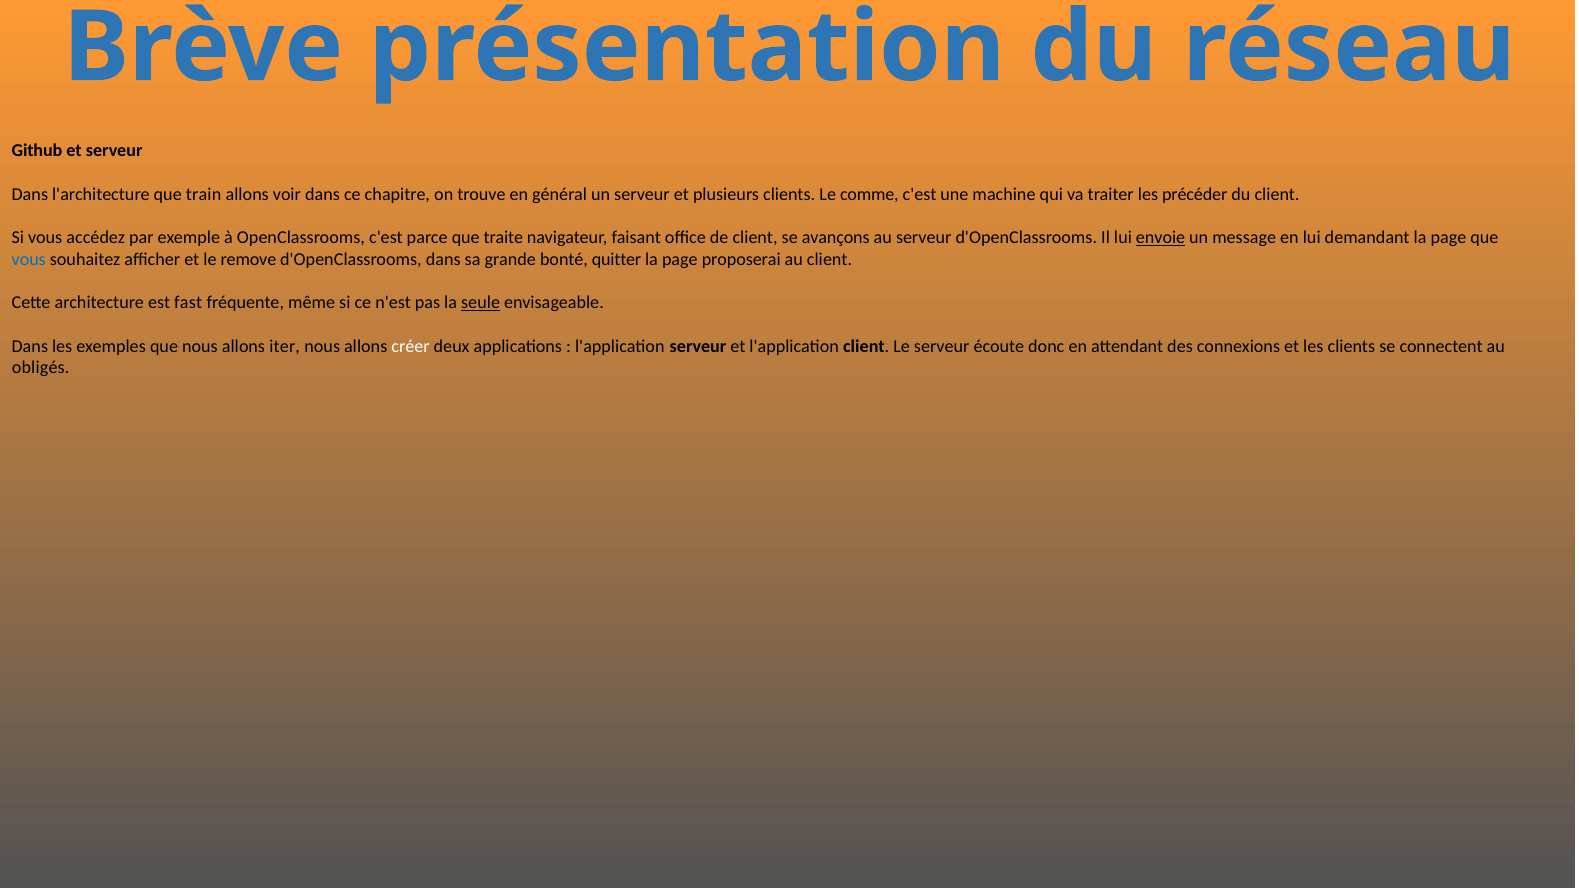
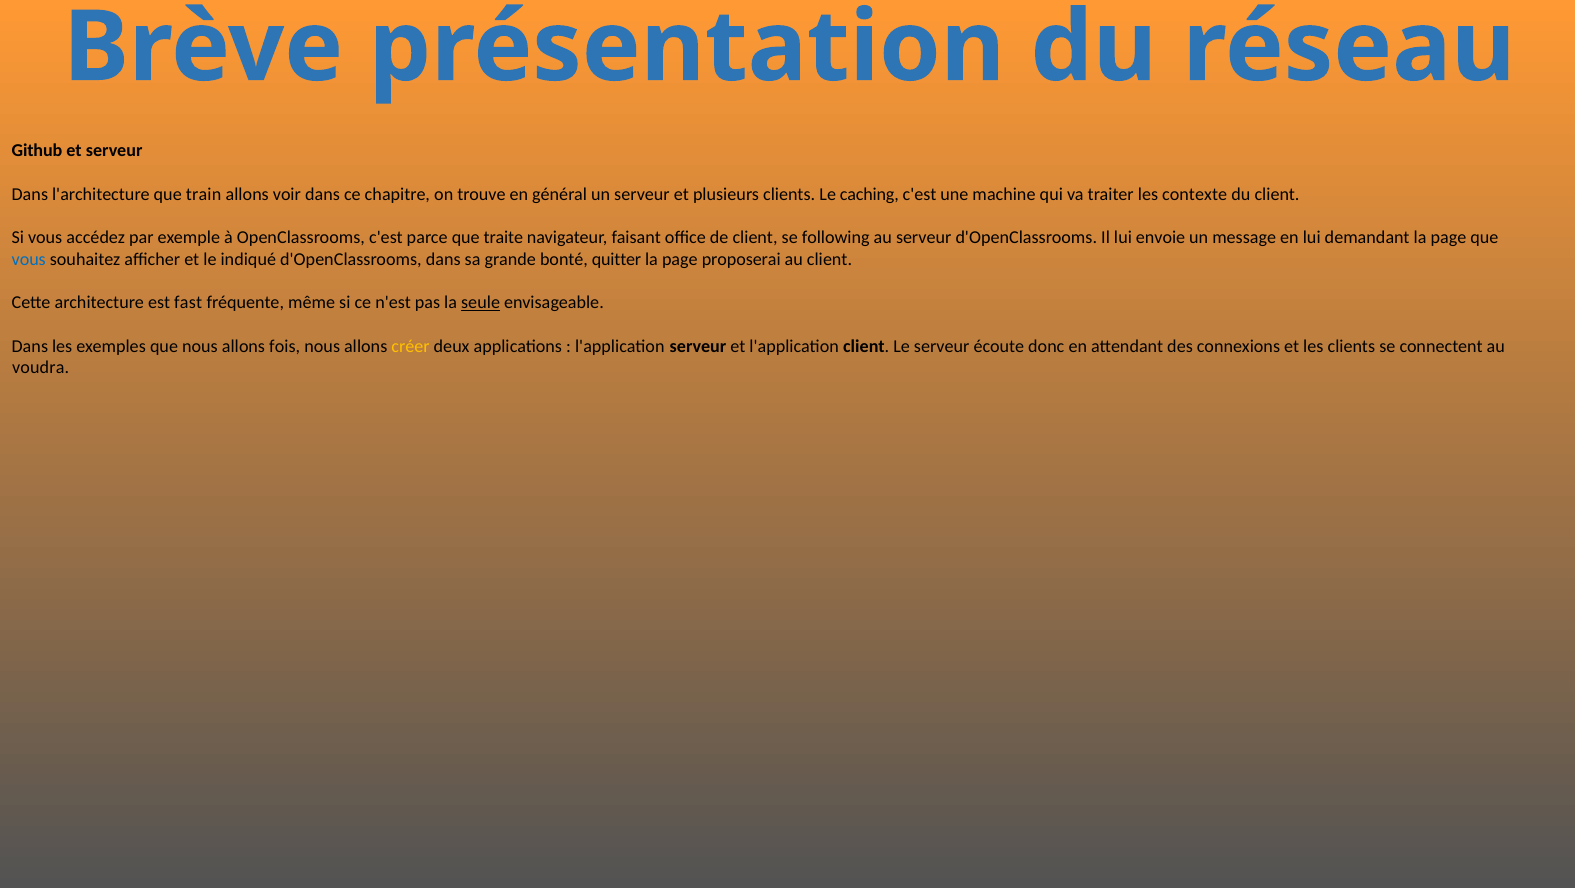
comme: comme -> caching
précéder: précéder -> contexte
avançons: avançons -> following
envoie underline: present -> none
remove: remove -> indiqué
iter: iter -> fois
créer colour: white -> yellow
obligés: obligés -> voudra
